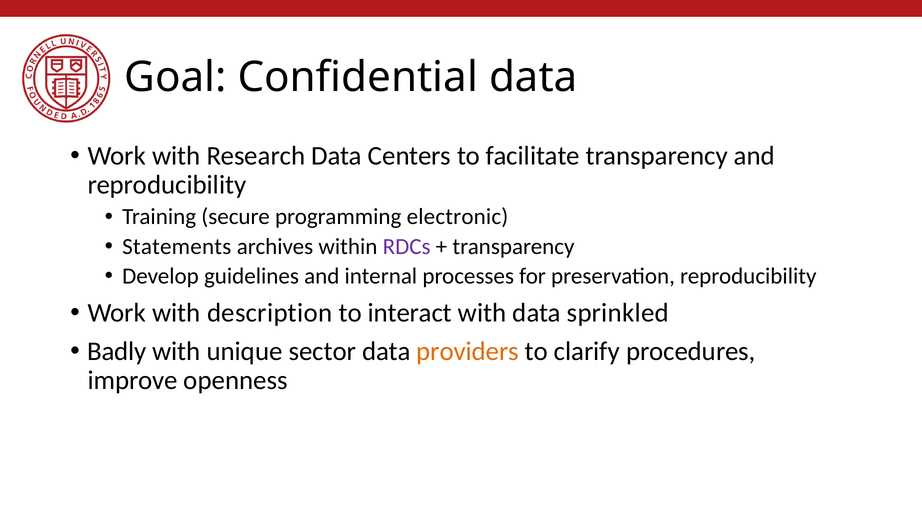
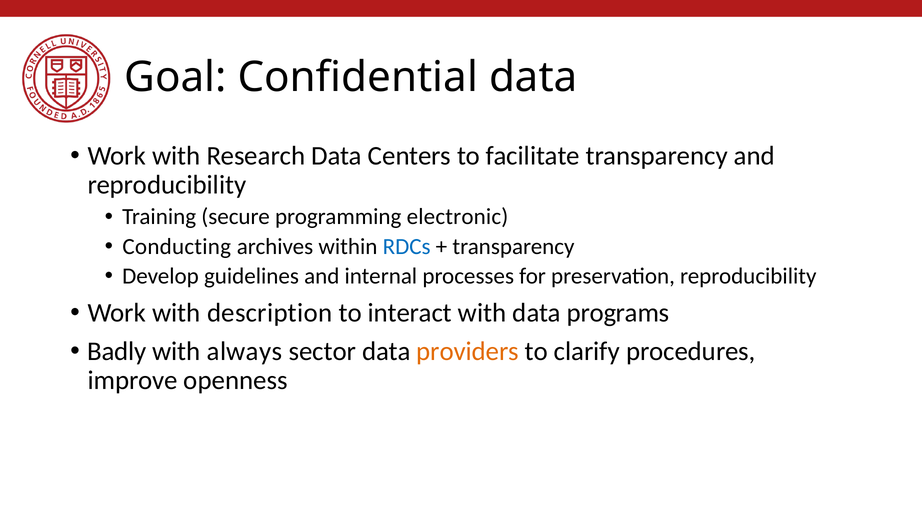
Statements: Statements -> Conducting
RDCs colour: purple -> blue
sprinkled: sprinkled -> programs
unique: unique -> always
